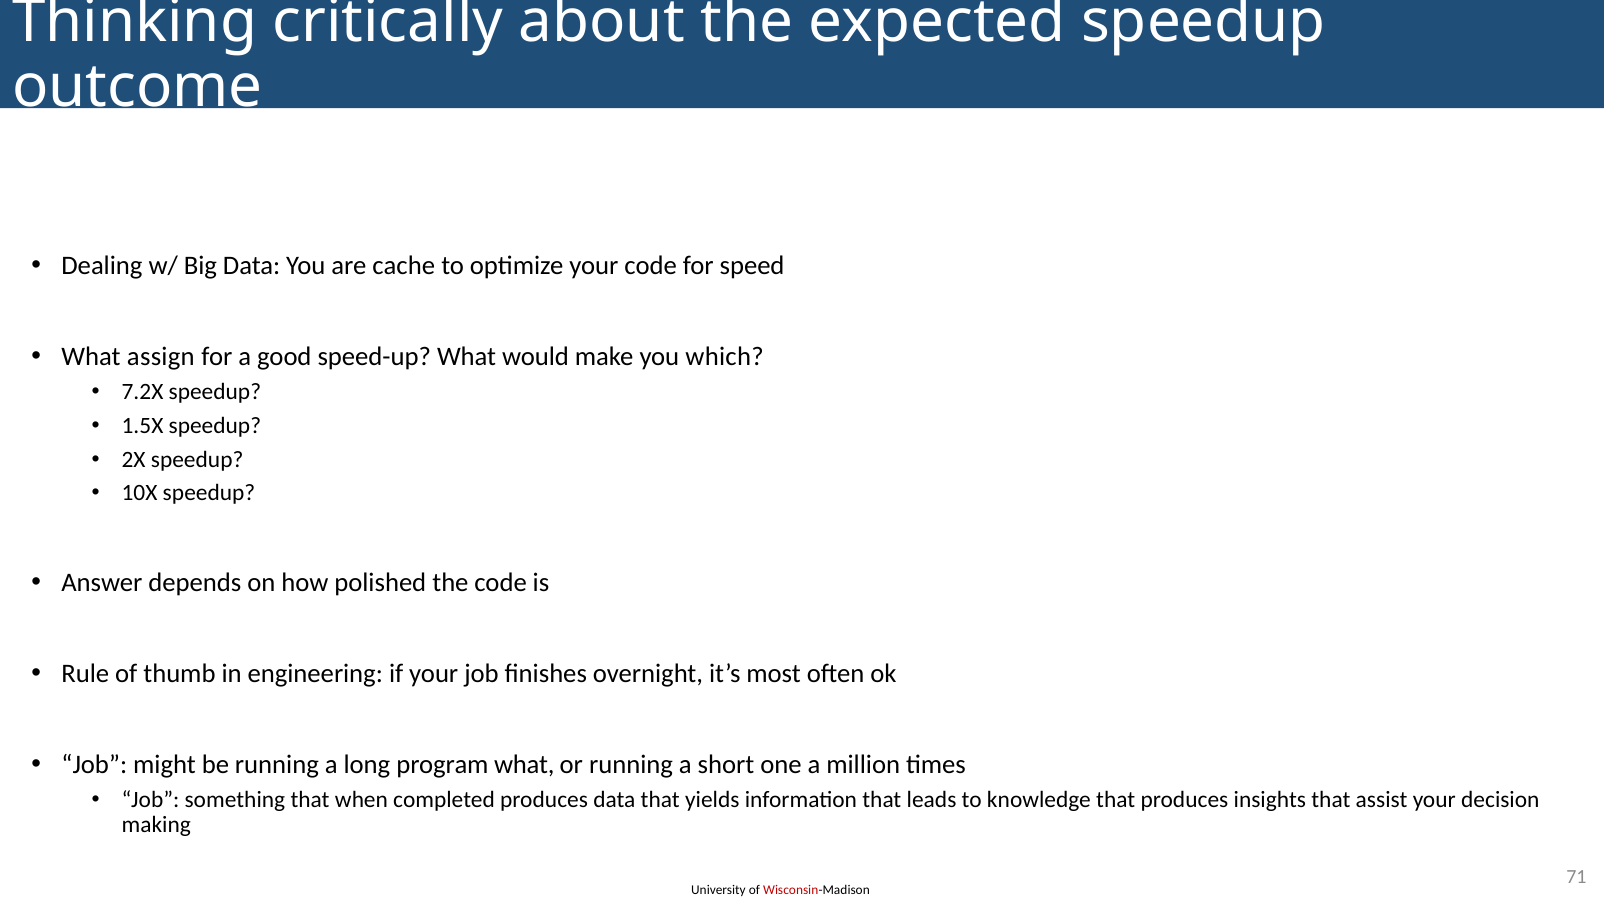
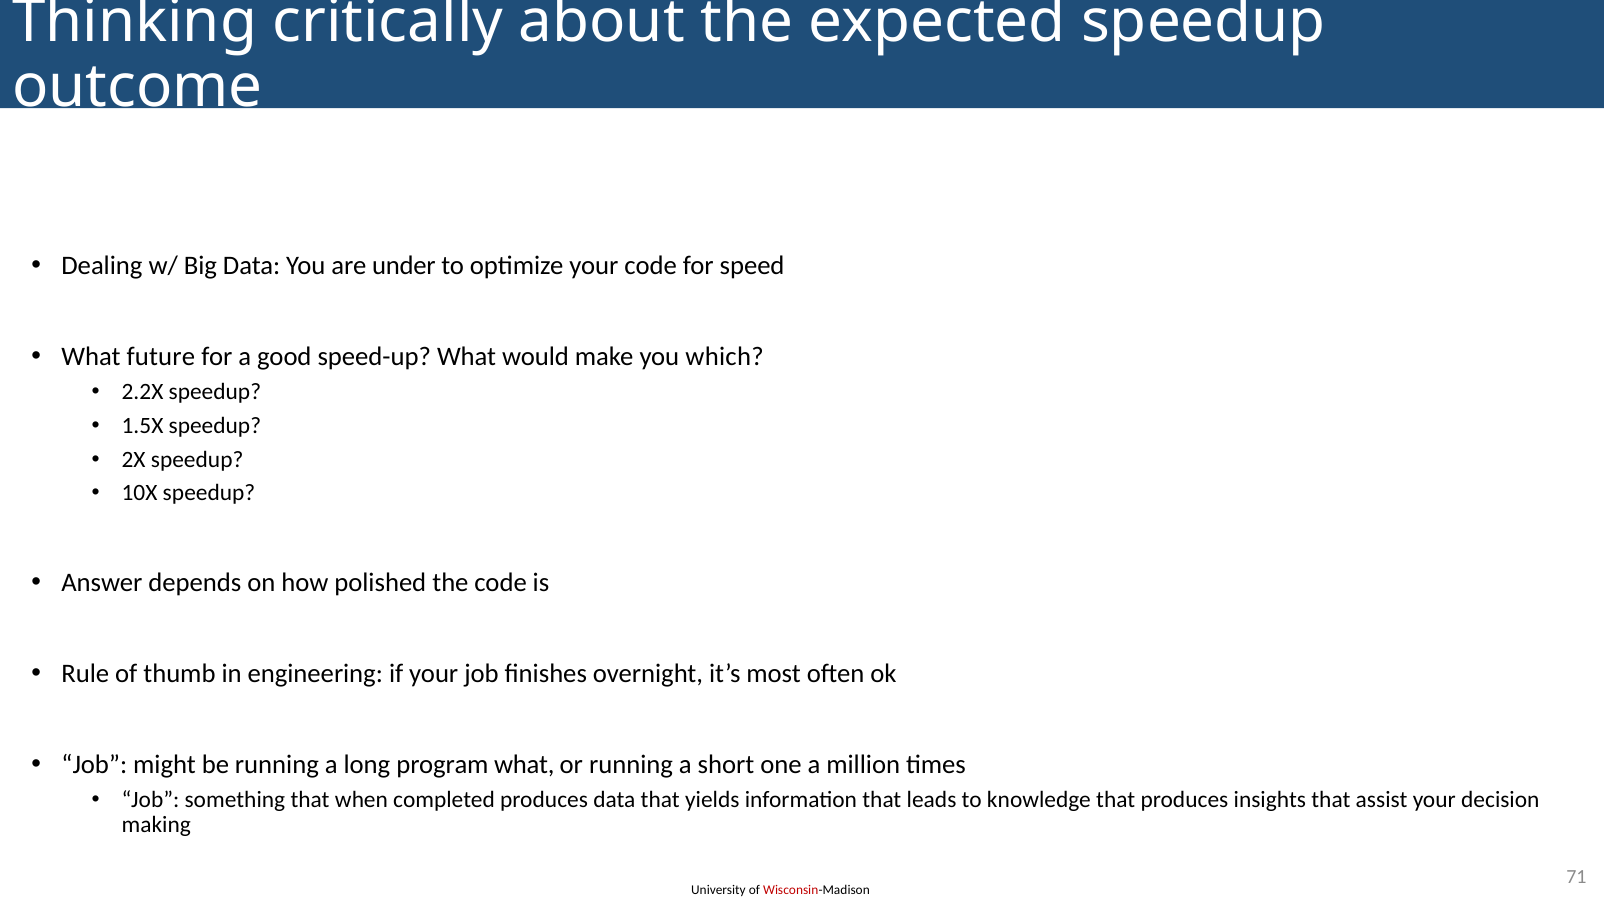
cache: cache -> under
assign: assign -> future
7.2X: 7.2X -> 2.2X
